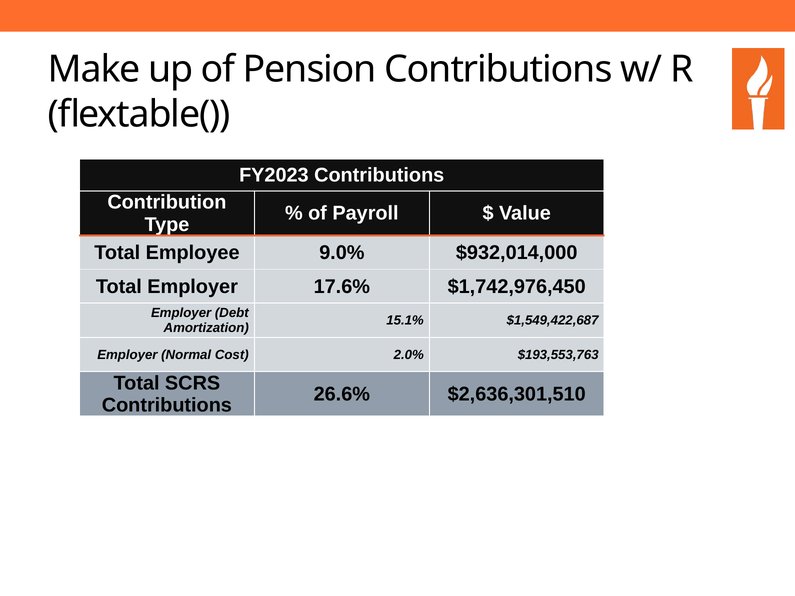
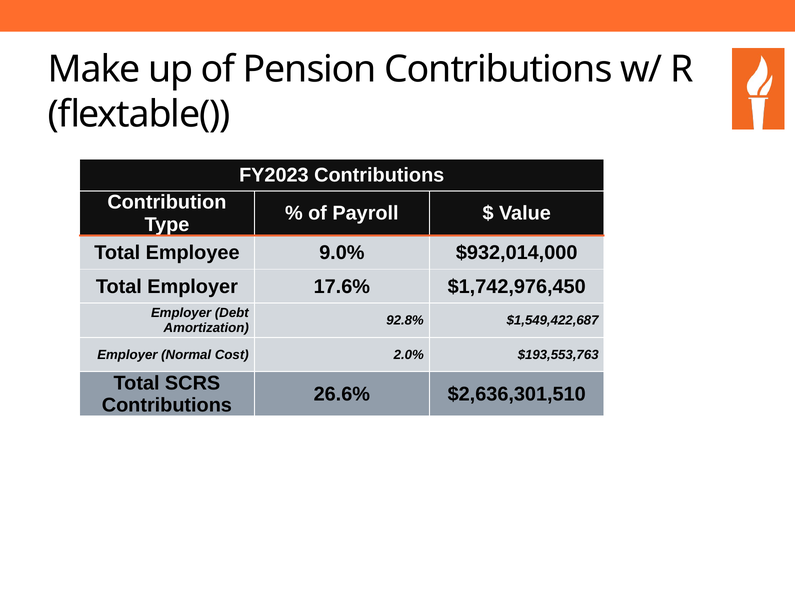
15.1%: 15.1% -> 92.8%
